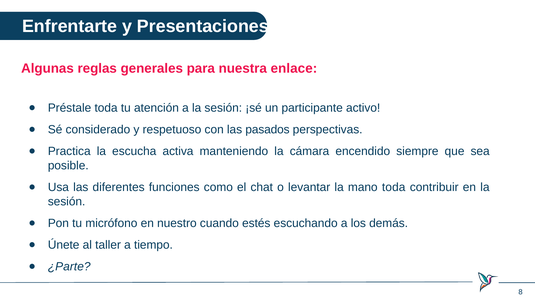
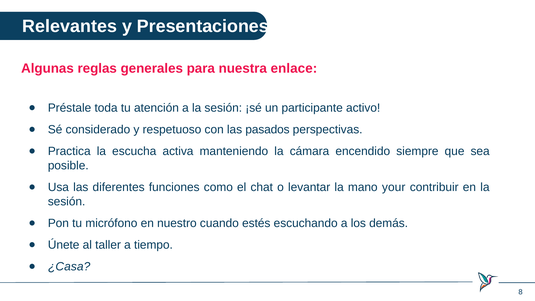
Enfrentarte: Enfrentarte -> Relevantes
mano toda: toda -> your
¿Parte: ¿Parte -> ¿Casa
